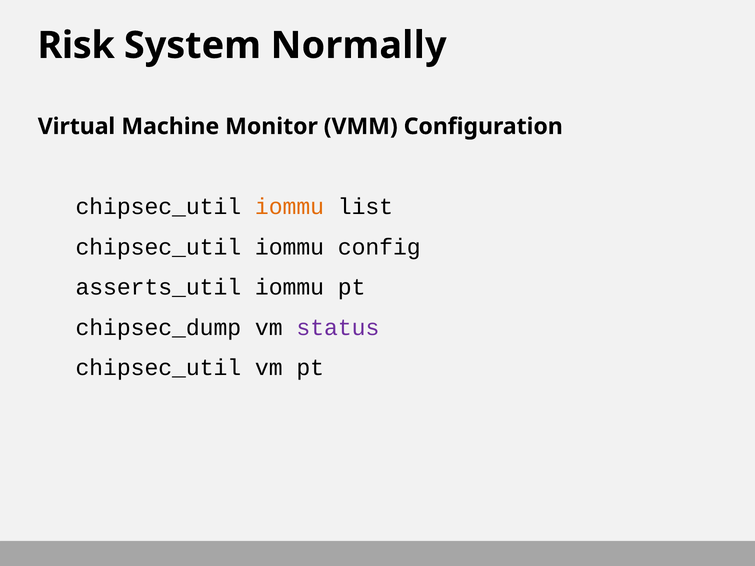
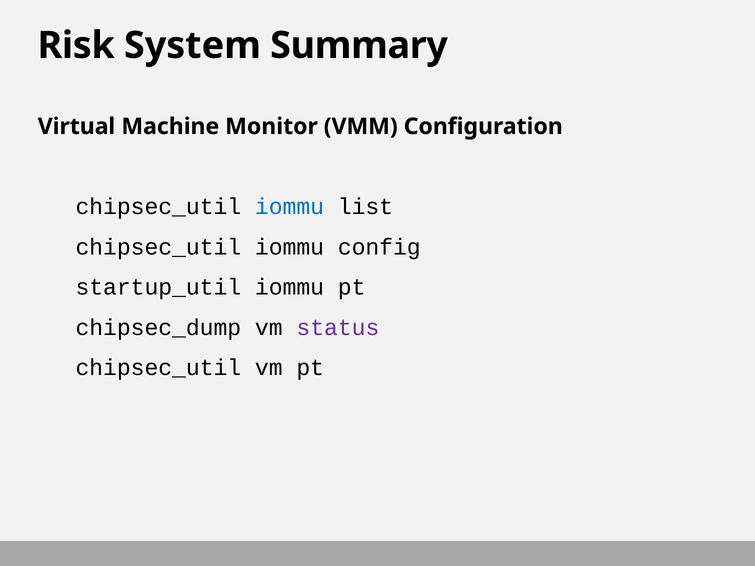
Normally: Normally -> Summary
iommu at (289, 207) colour: orange -> blue
asserts_util: asserts_util -> startup_util
